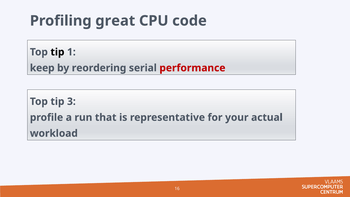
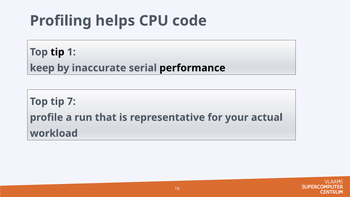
great: great -> helps
reordering: reordering -> inaccurate
performance colour: red -> black
3: 3 -> 7
